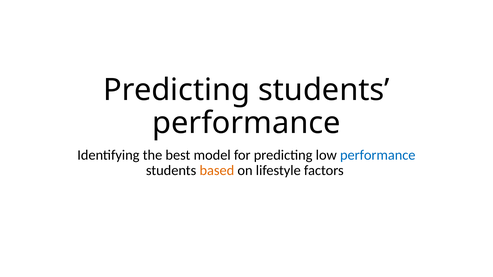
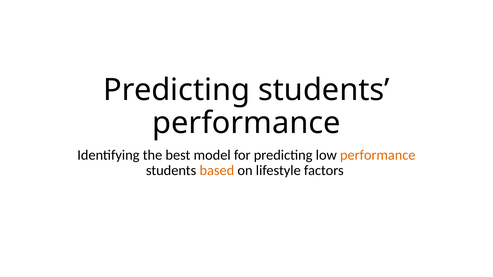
performance at (378, 155) colour: blue -> orange
